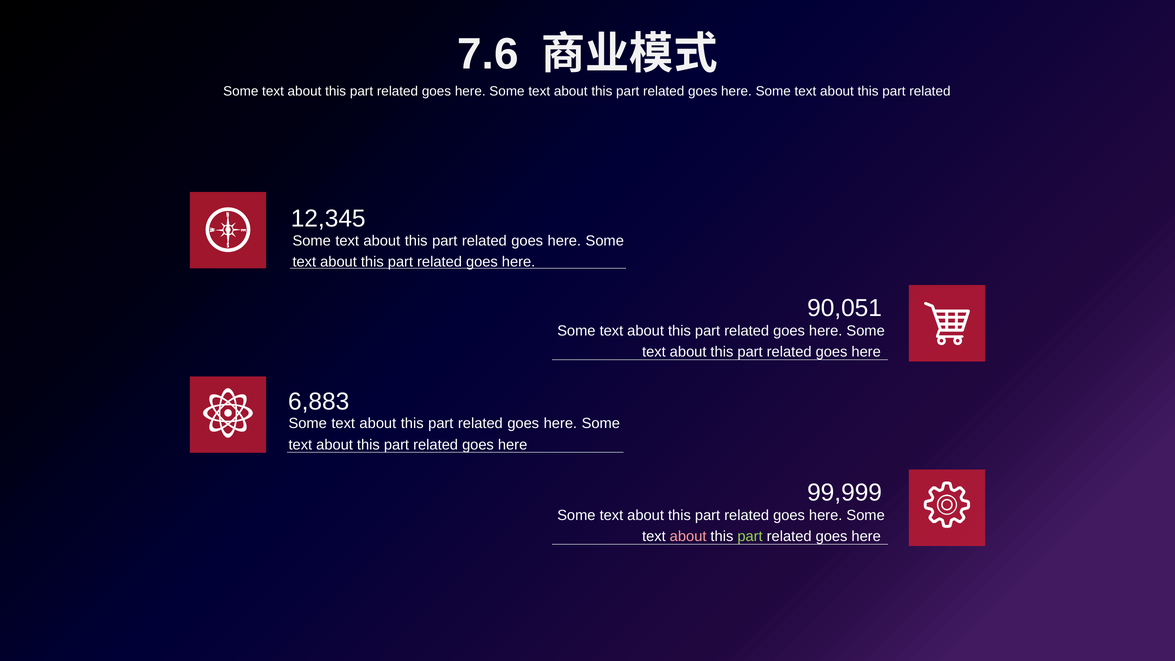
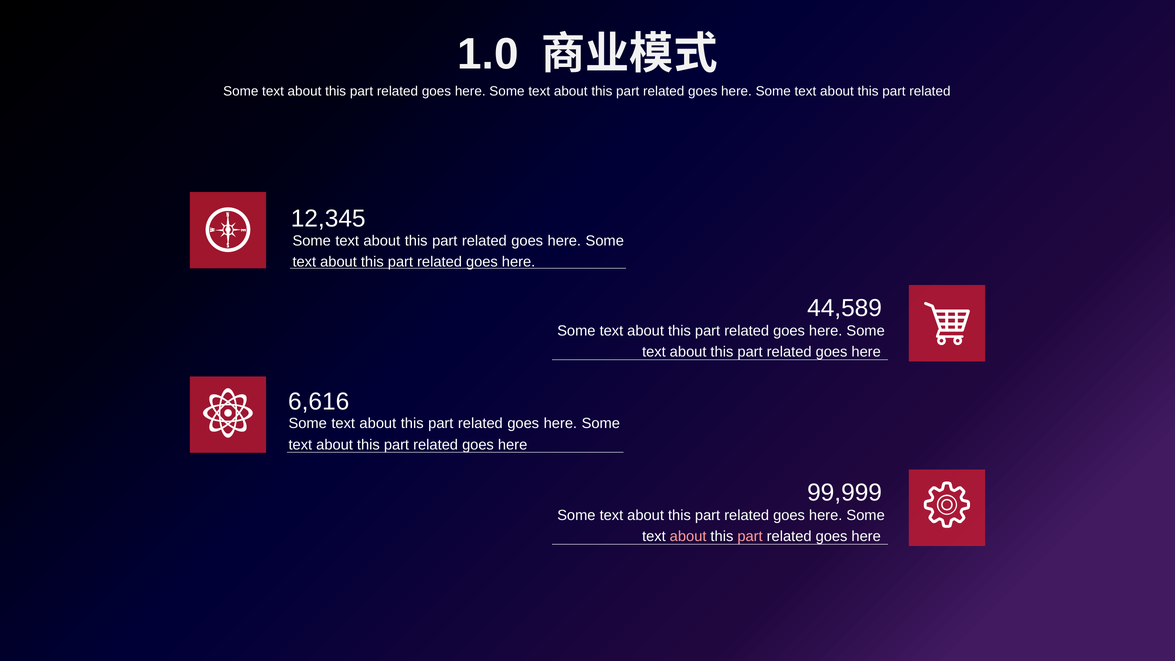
7.6: 7.6 -> 1.0
90,051: 90,051 -> 44,589
6,883: 6,883 -> 6,616
part at (750, 536) colour: light green -> pink
